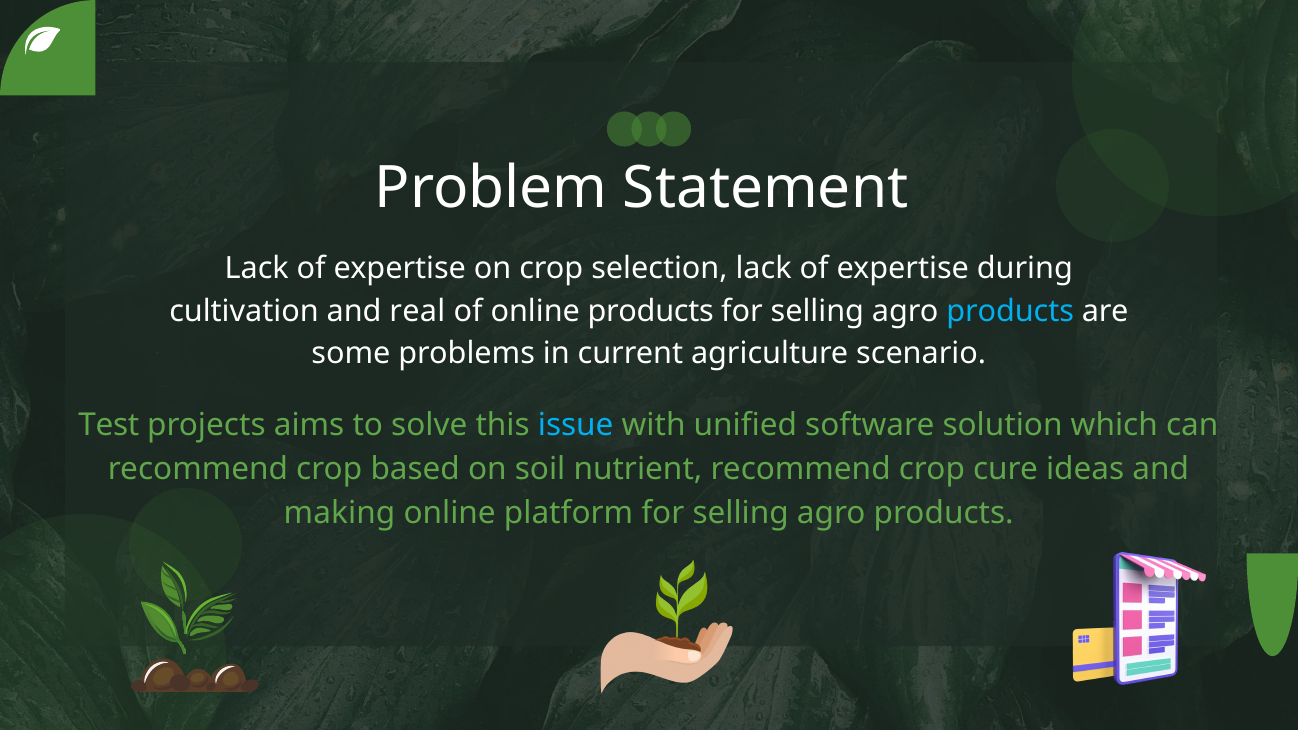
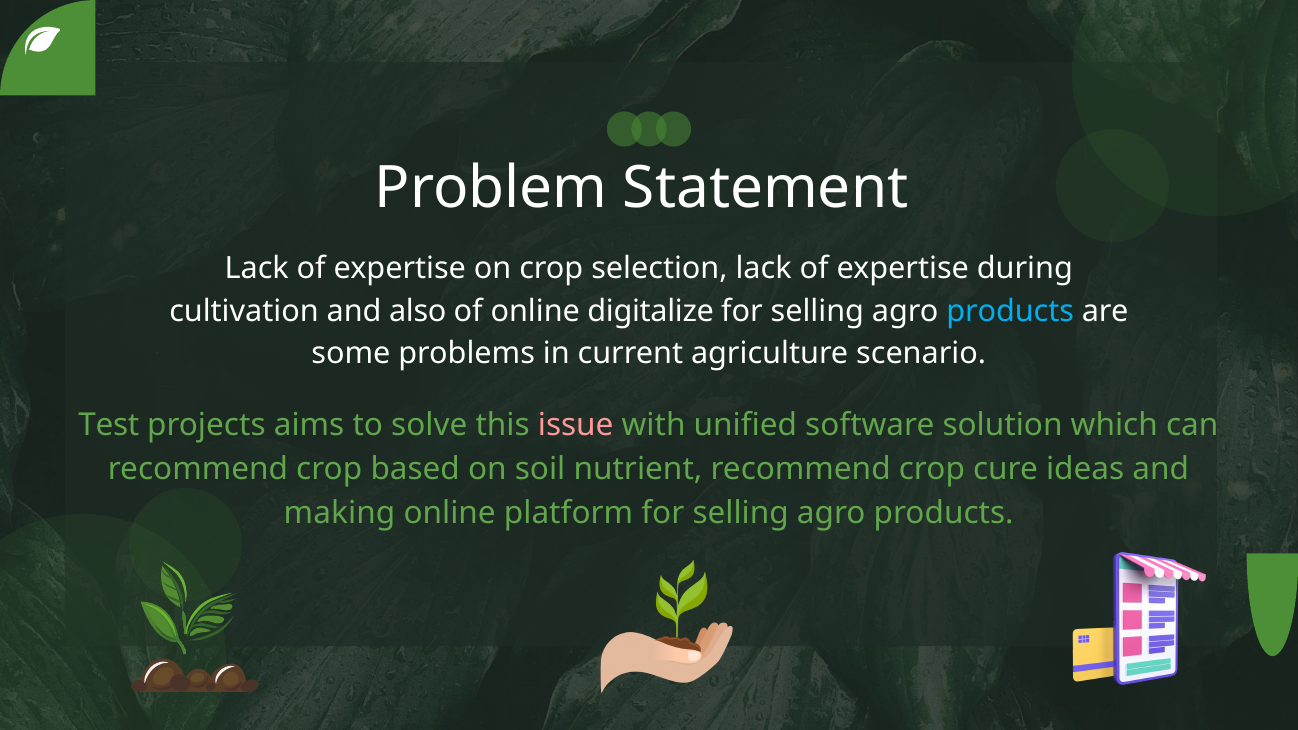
real: real -> also
online products: products -> digitalize
issue colour: light blue -> pink
